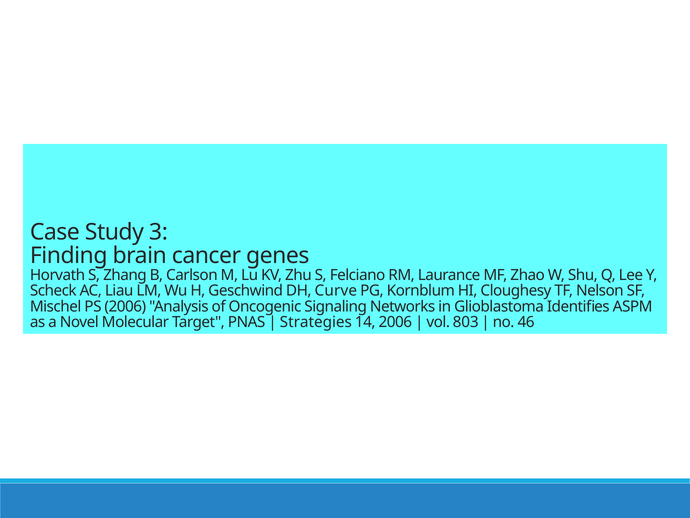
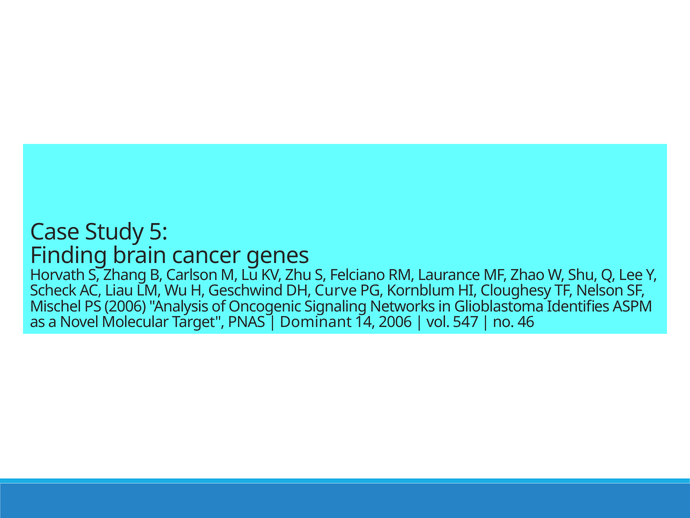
3: 3 -> 5
Strategies: Strategies -> Dominant
803: 803 -> 547
